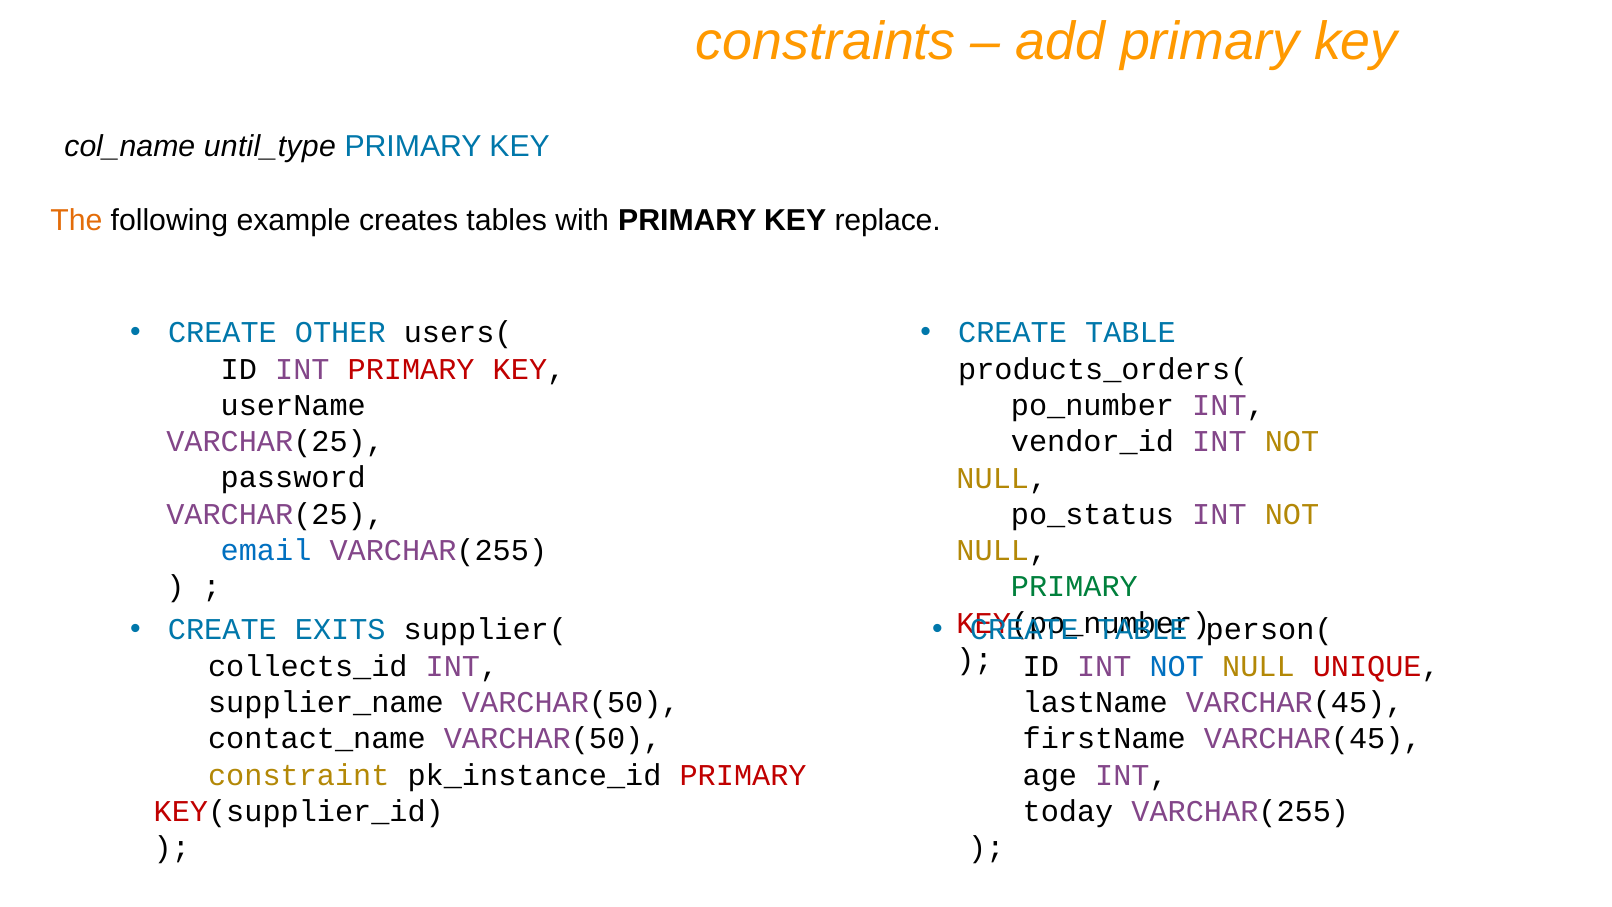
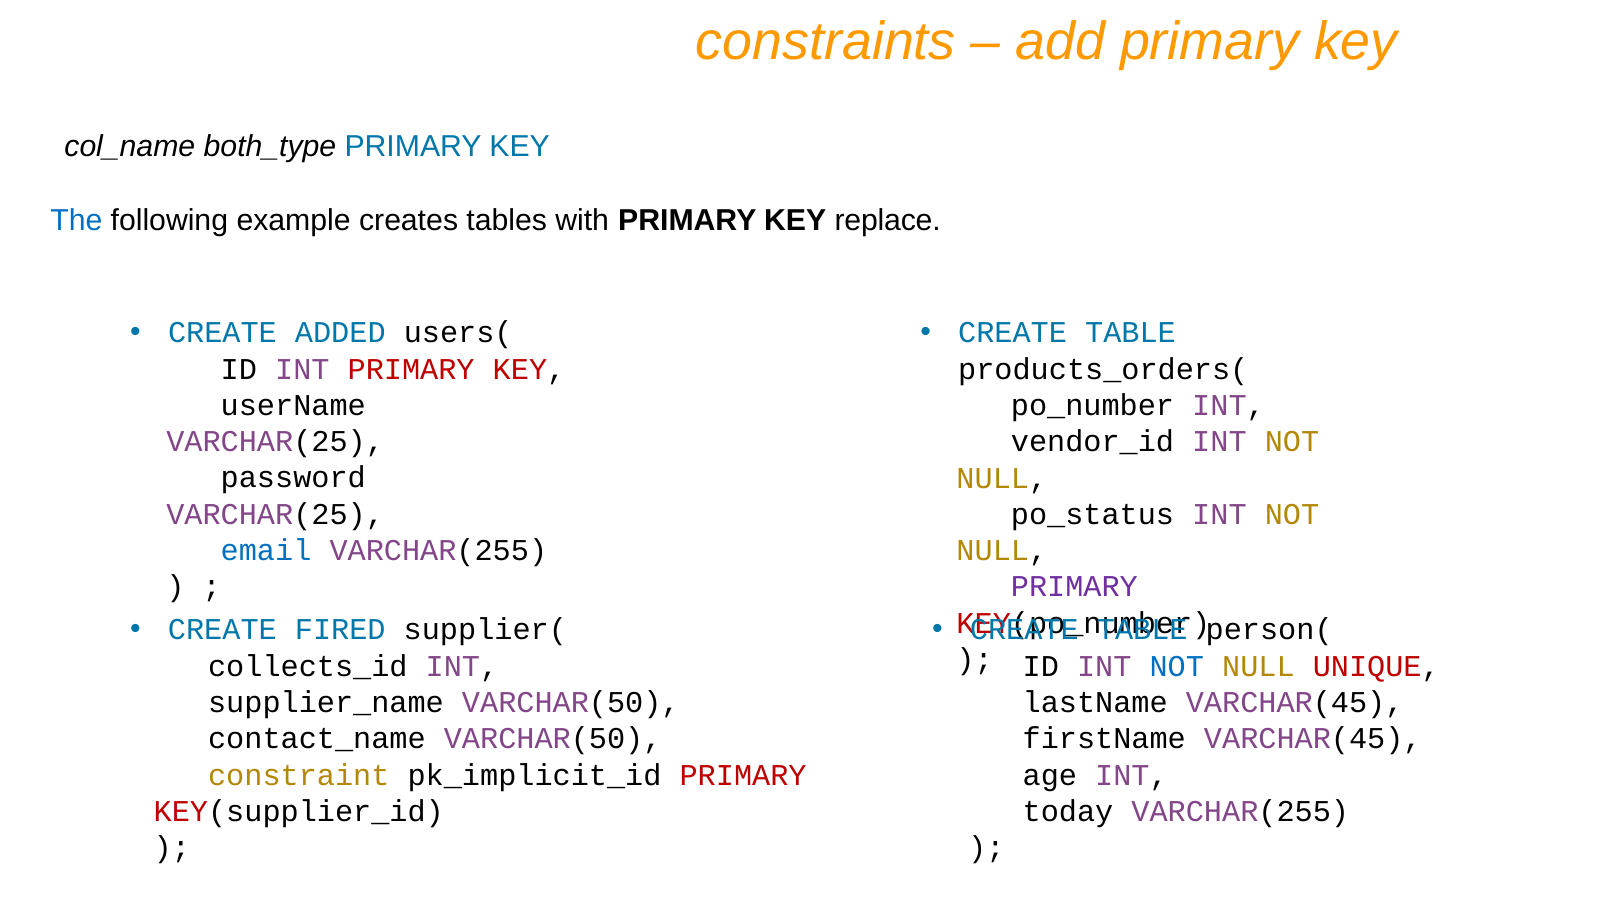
until_type: until_type -> both_type
The colour: orange -> blue
OTHER: OTHER -> ADDED
PRIMARY at (1074, 587) colour: green -> purple
EXITS: EXITS -> FIRED
pk_instance_id: pk_instance_id -> pk_implicit_id
